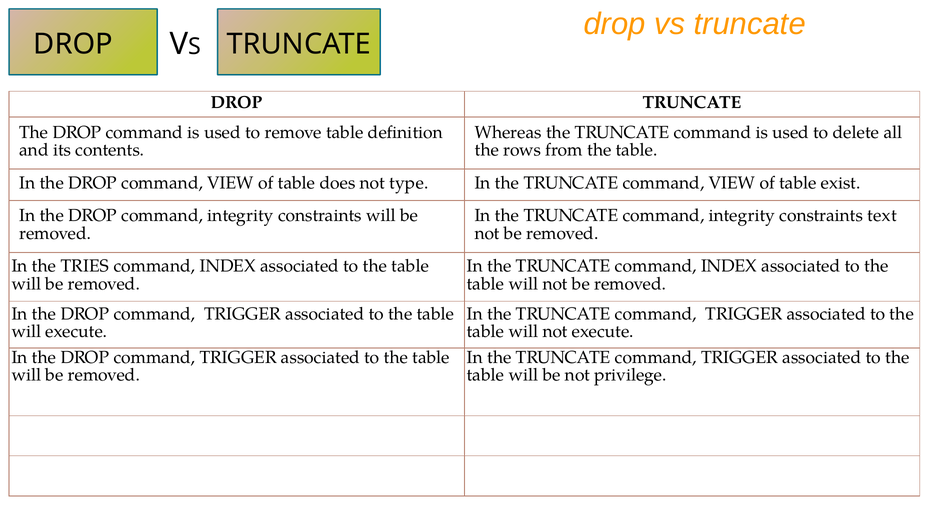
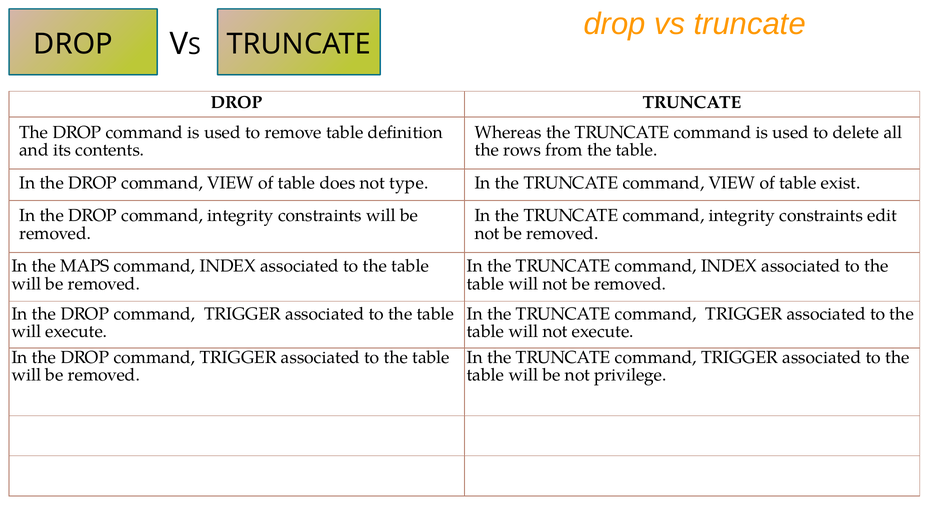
text: text -> edit
TRIES: TRIES -> MAPS
